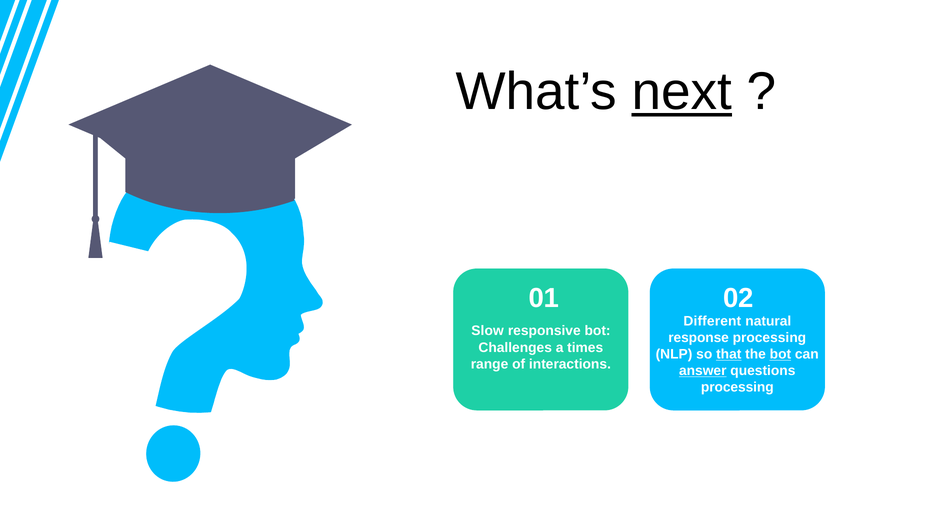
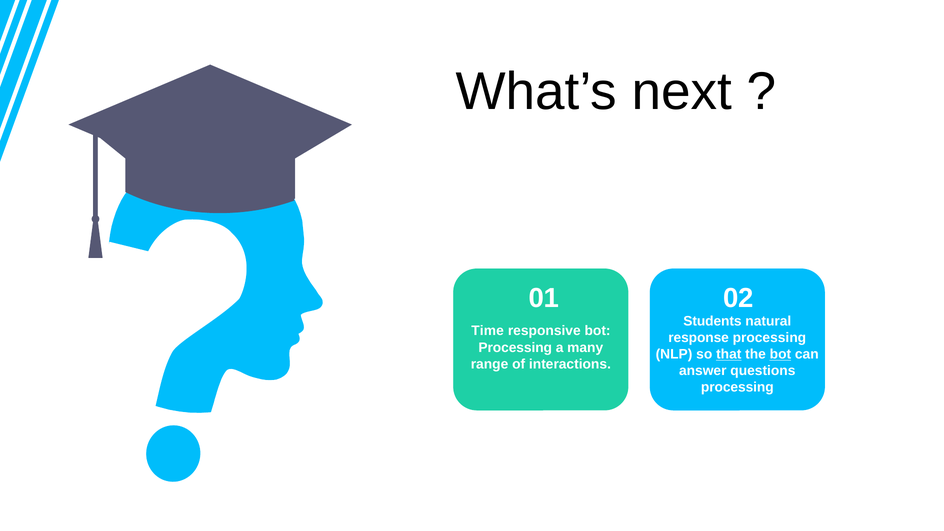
next underline: present -> none
Different: Different -> Students
Slow: Slow -> Time
Challenges at (515, 347): Challenges -> Processing
times: times -> many
answer underline: present -> none
